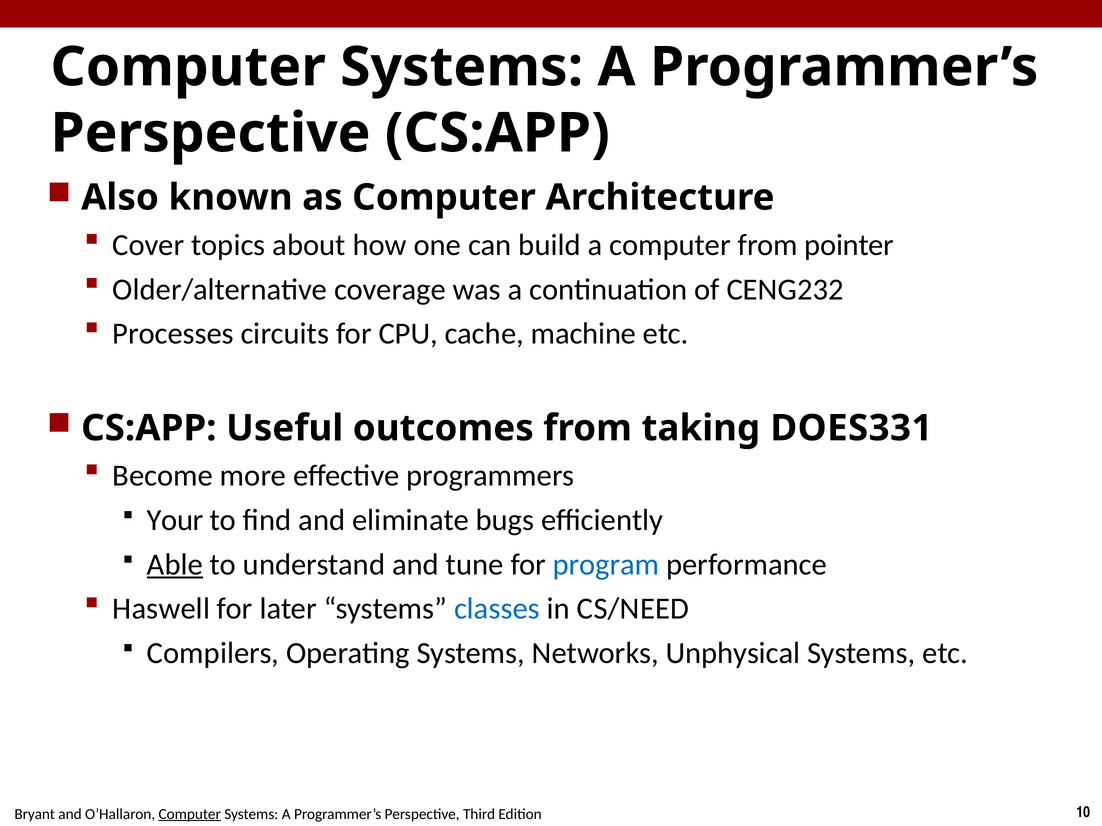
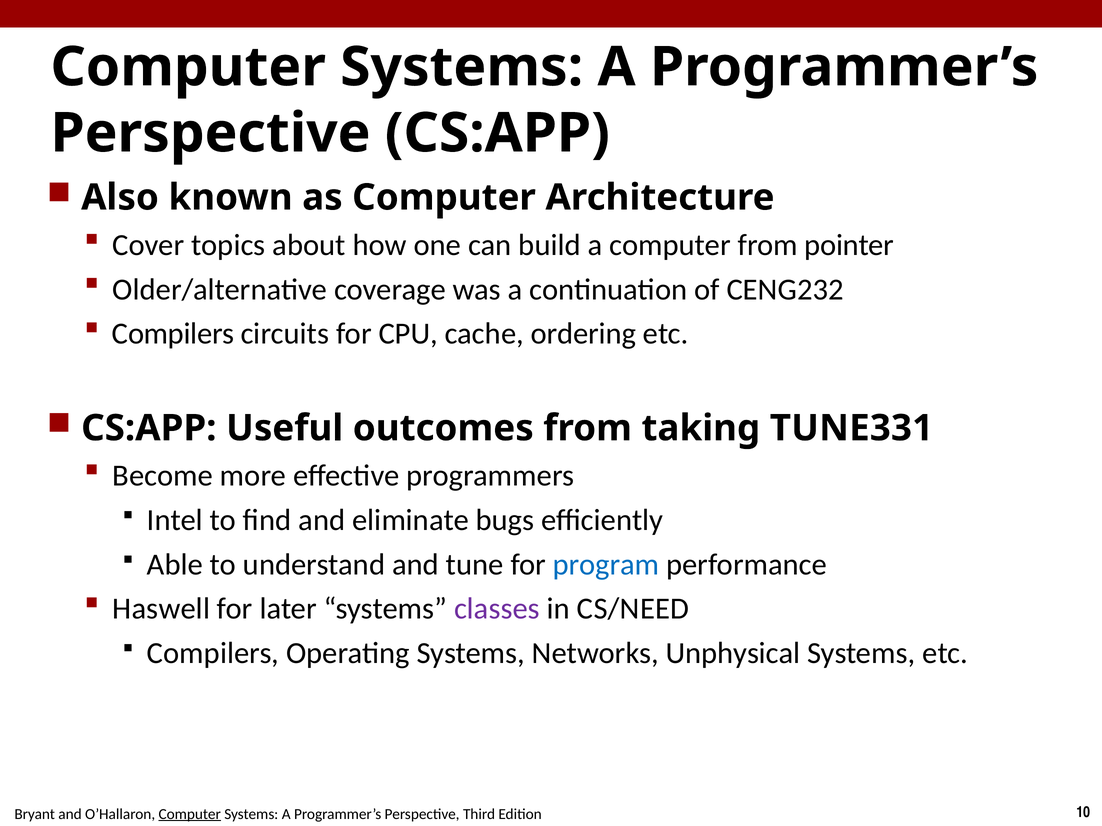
Processes at (173, 334): Processes -> Compilers
machine: machine -> ordering
DOES331: DOES331 -> TUNE331
Your: Your -> Intel
Able underline: present -> none
classes colour: blue -> purple
